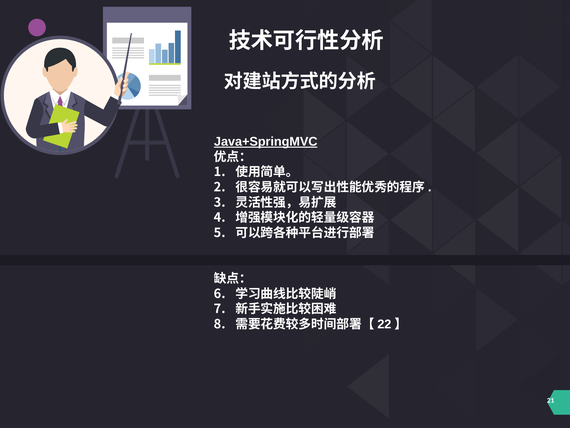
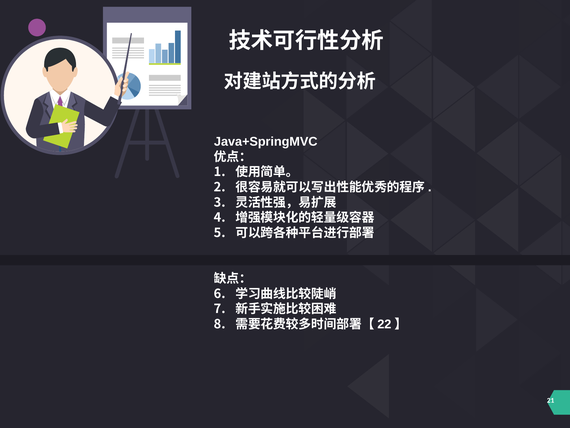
Java+SpringMVC underline: present -> none
